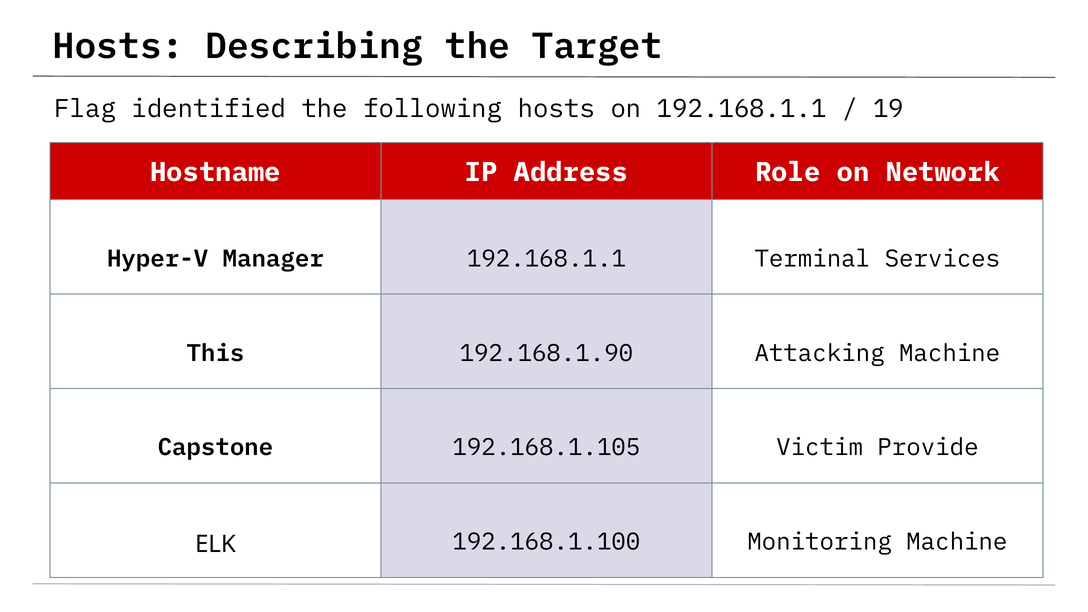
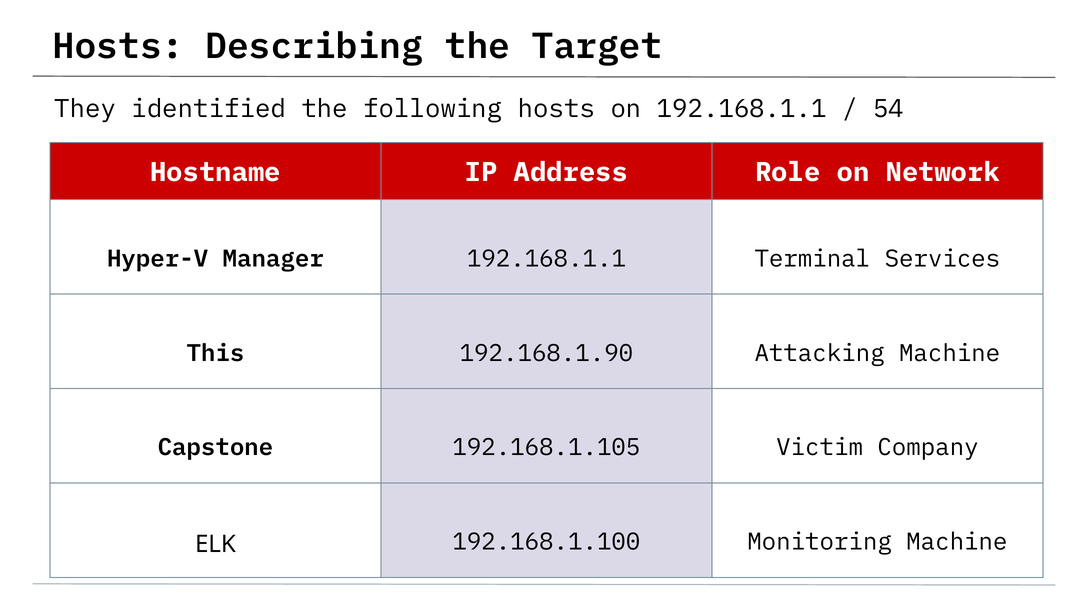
Flag: Flag -> They
19: 19 -> 54
Provide: Provide -> Company
